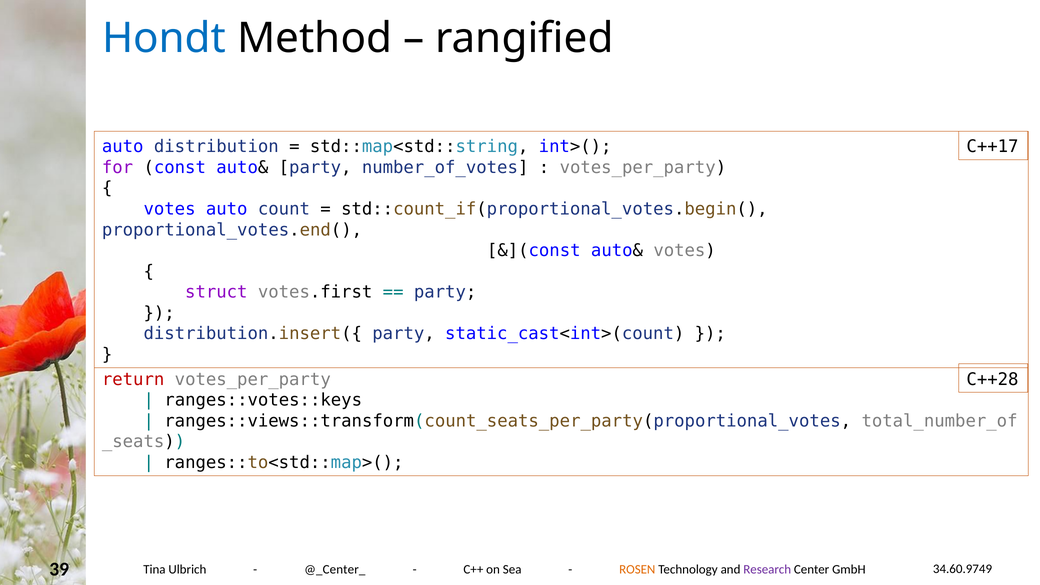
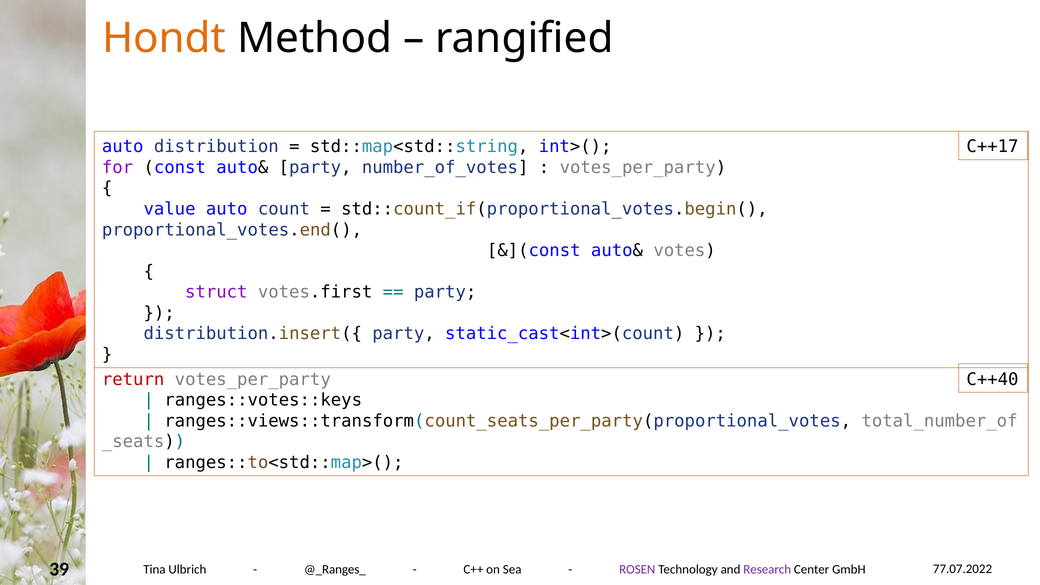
Hondt colour: blue -> orange
votes at (170, 209): votes -> value
C++28: C++28 -> C++40
34.60.9749: 34.60.9749 -> 77.07.2022
@_Center_: @_Center_ -> @_Ranges_
ROSEN colour: orange -> purple
